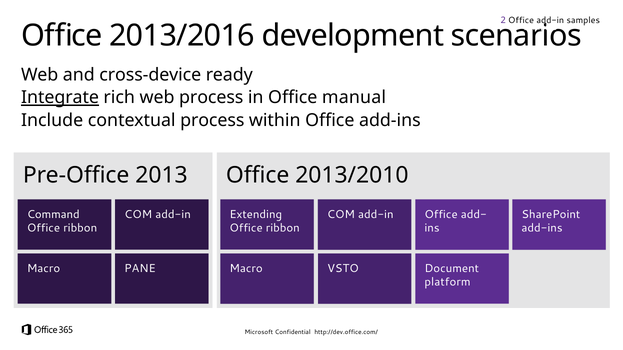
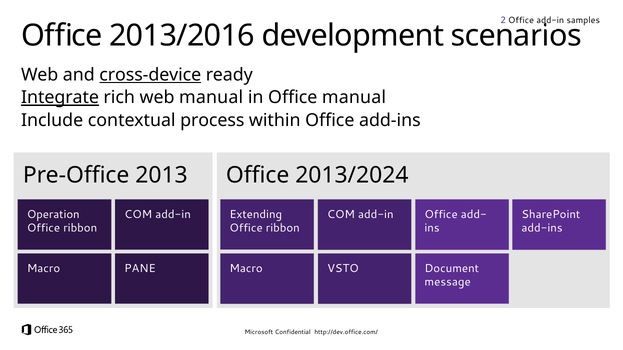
cross-device underline: none -> present
web process: process -> manual
2013/2010: 2013/2010 -> 2013/2024
Command: Command -> Operation
platform: platform -> message
